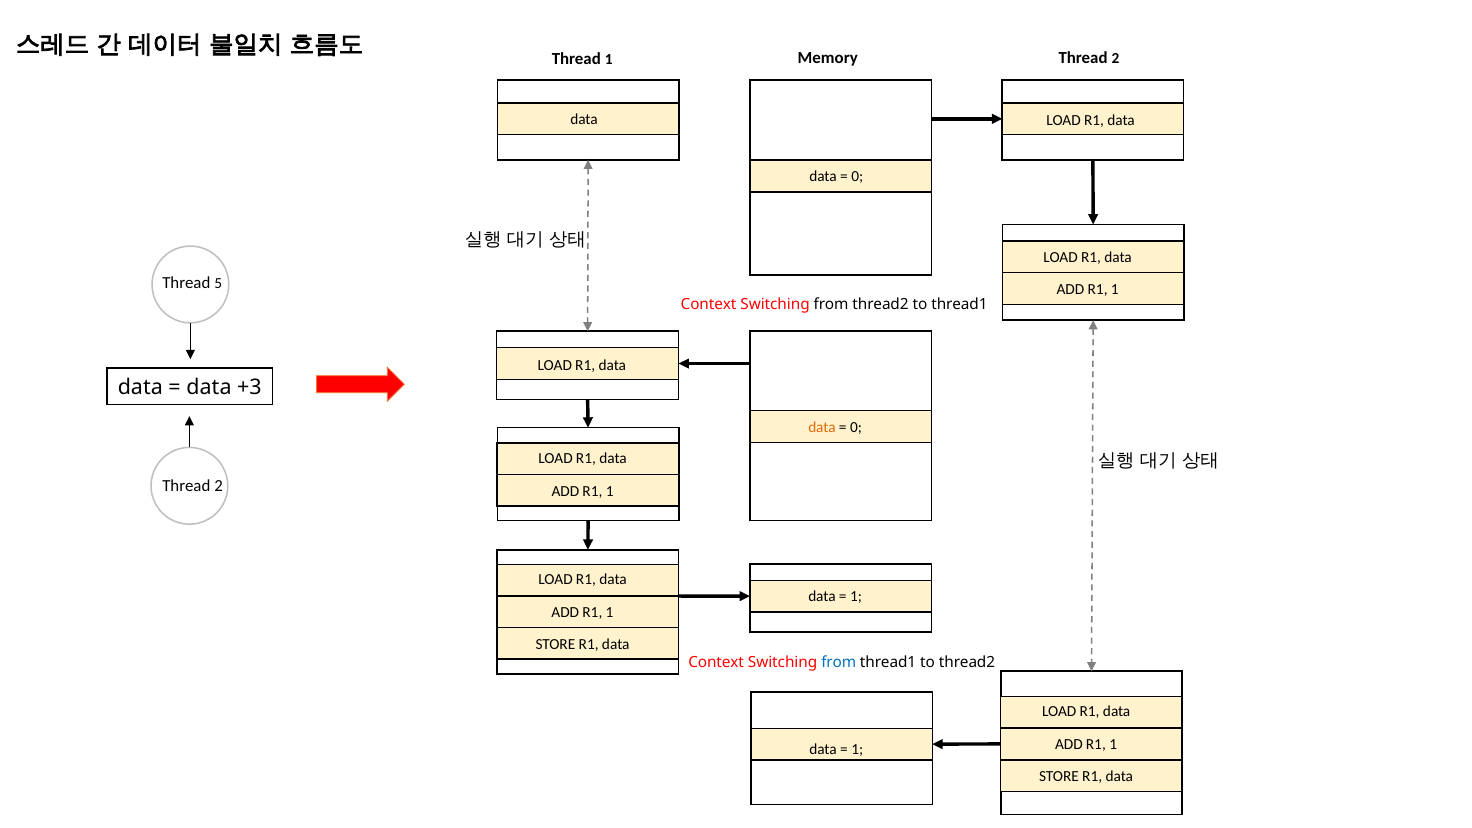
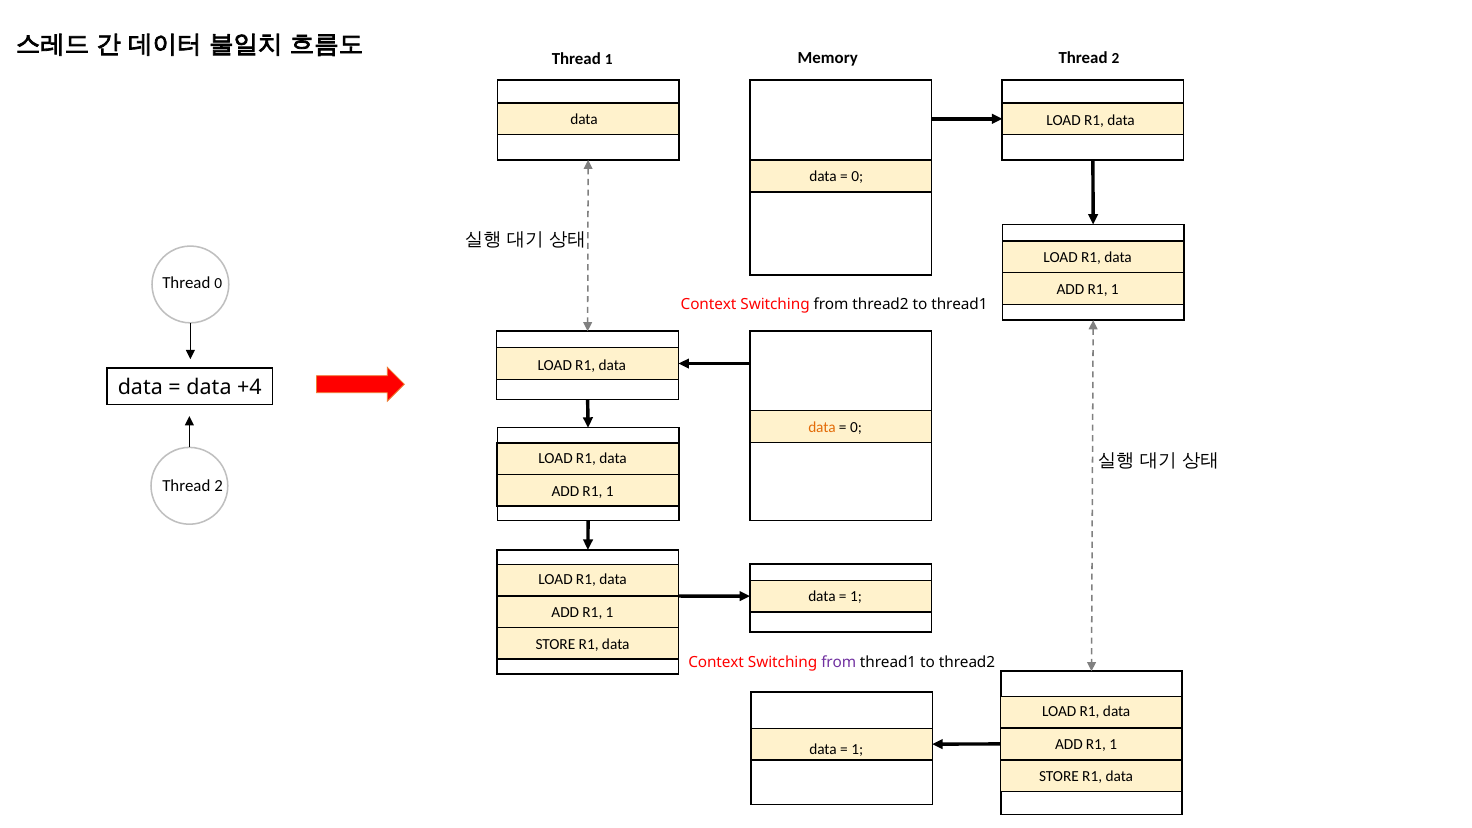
Thread 5: 5 -> 0
+3: +3 -> +4
from at (839, 662) colour: blue -> purple
